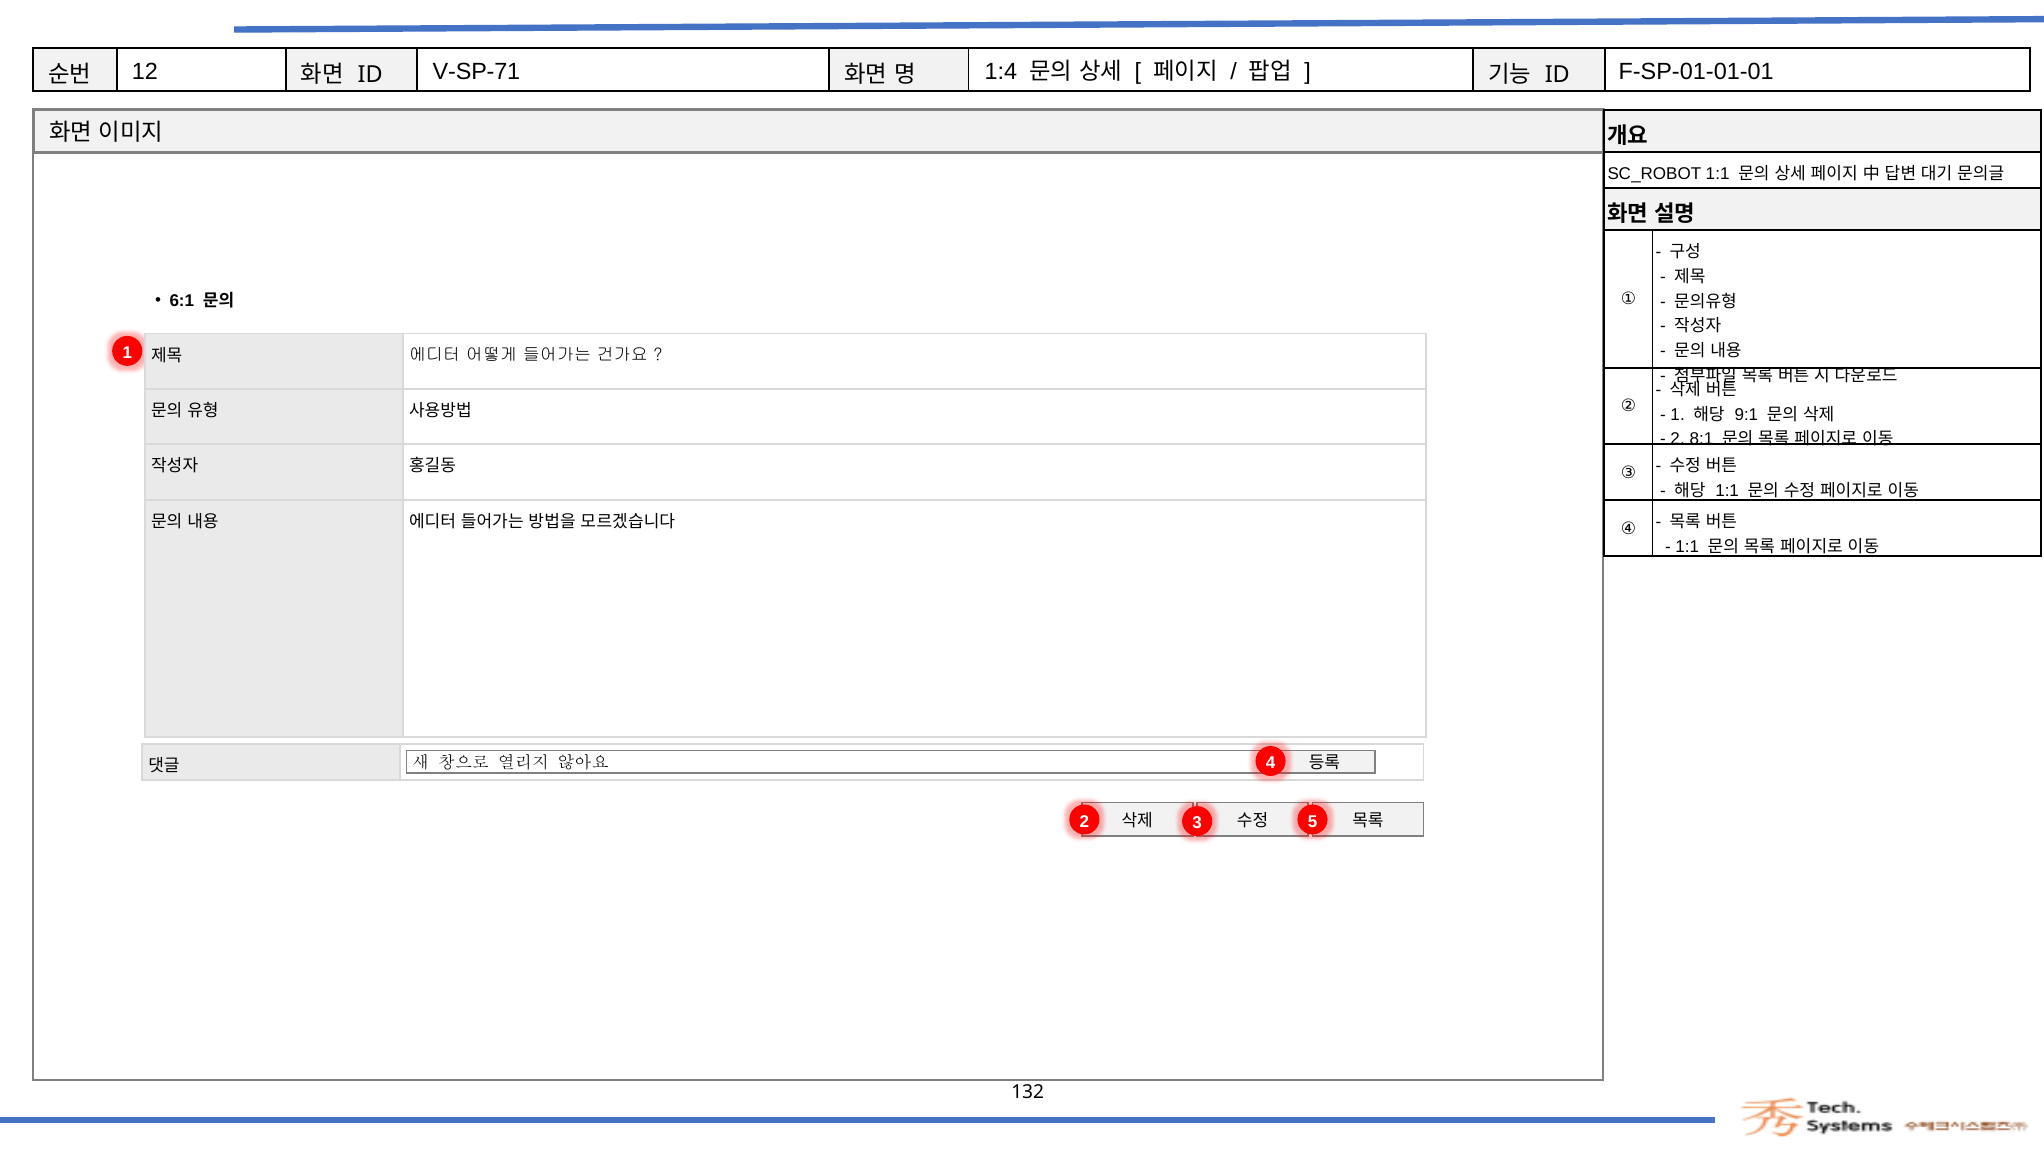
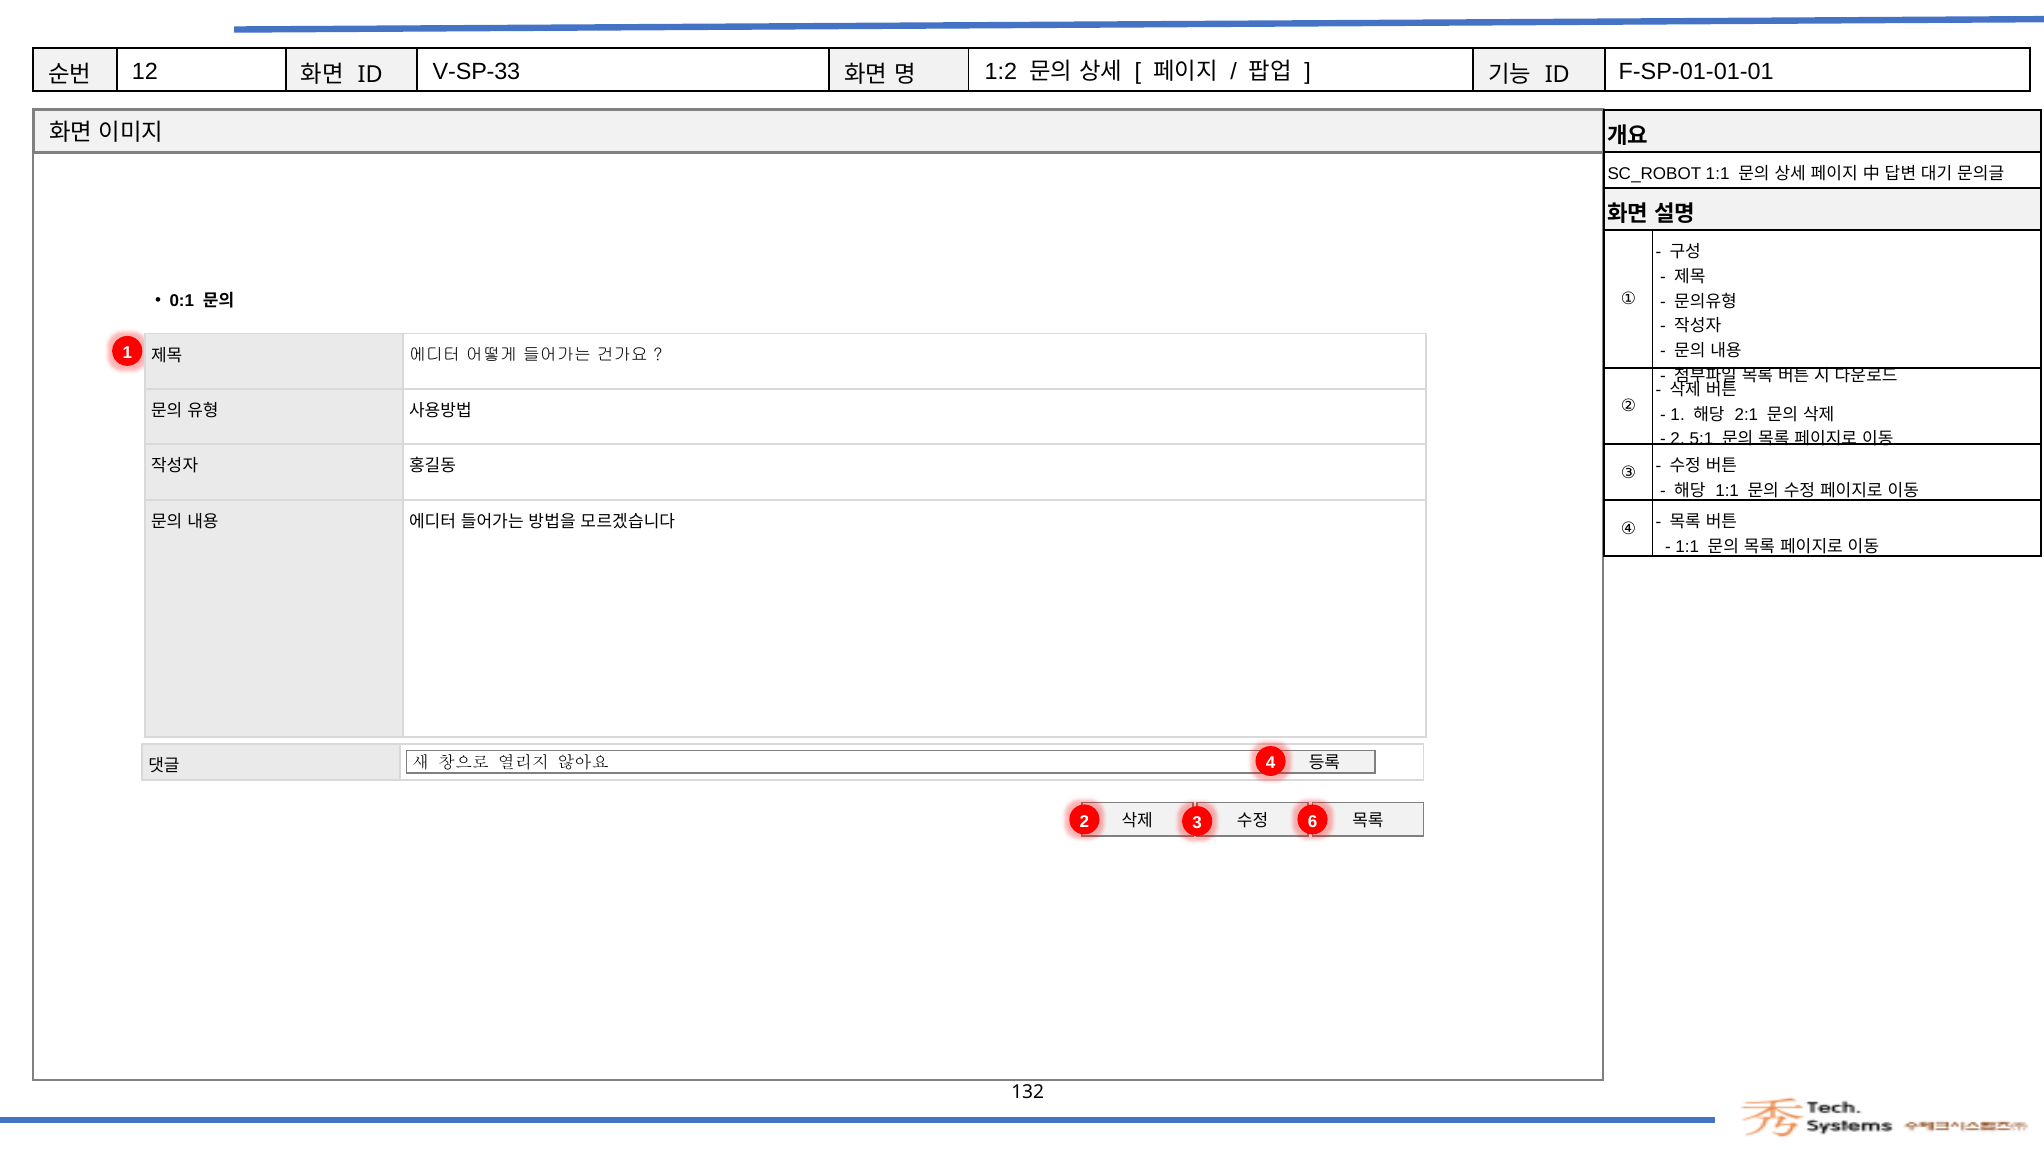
V-SP-71: V-SP-71 -> V-SP-33
1:4: 1:4 -> 1:2
6:1: 6:1 -> 0:1
9:1: 9:1 -> 2:1
8:1: 8:1 -> 5:1
5: 5 -> 6
